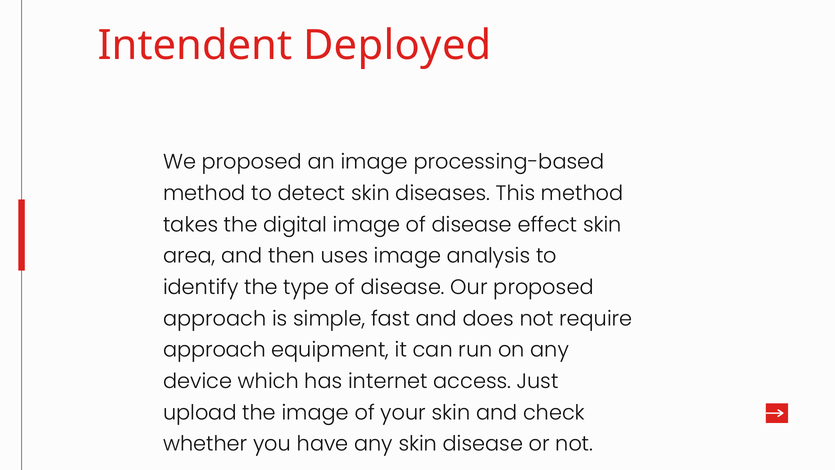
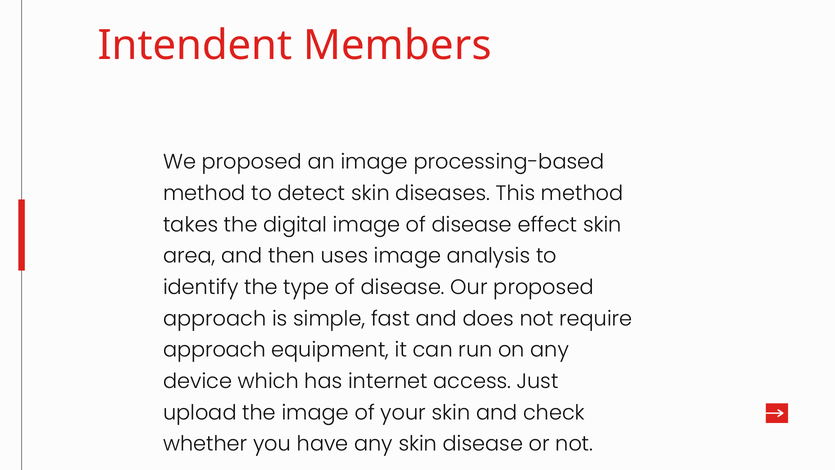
Deployed: Deployed -> Members
